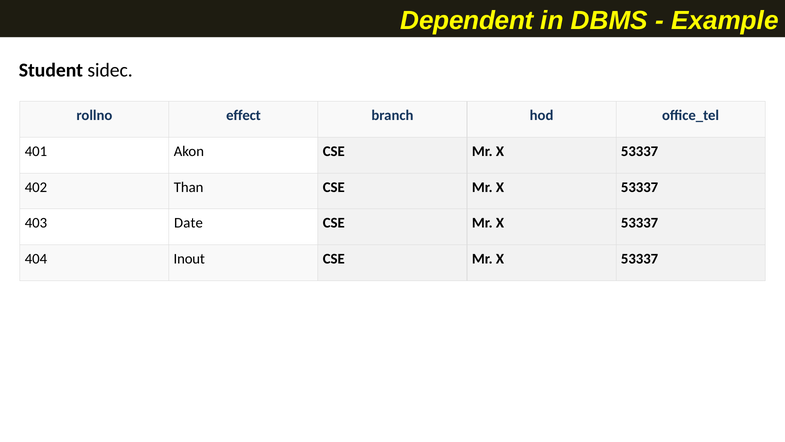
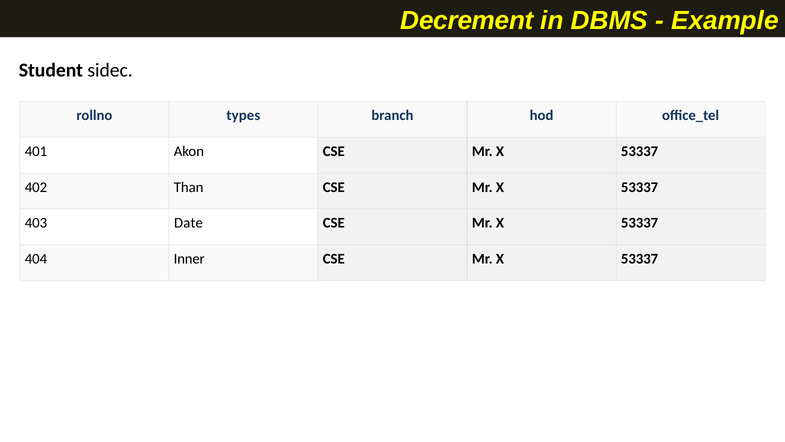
Dependent: Dependent -> Decrement
effect: effect -> types
Inout: Inout -> Inner
